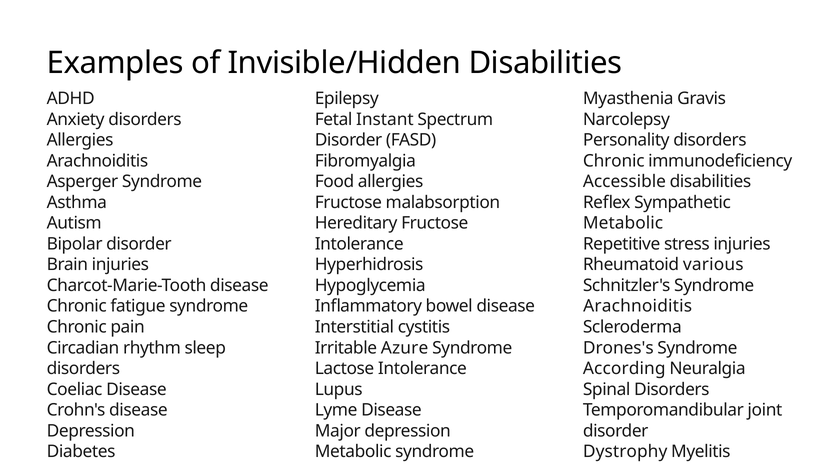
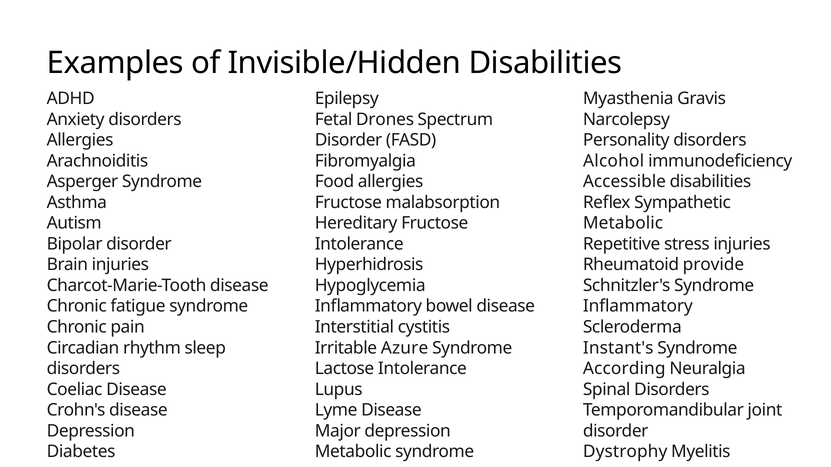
Instant: Instant -> Drones
Chronic at (614, 161): Chronic -> Alcohol
various: various -> provide
Arachnoiditis at (638, 307): Arachnoiditis -> Inflammatory
Drones's: Drones's -> Instant's
